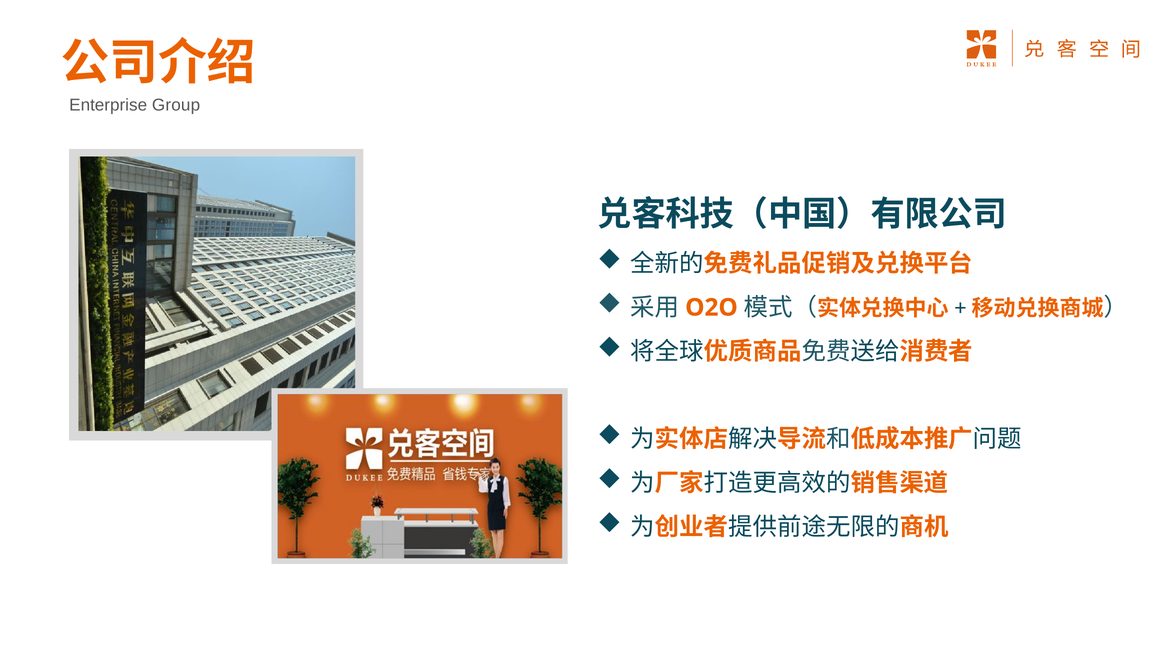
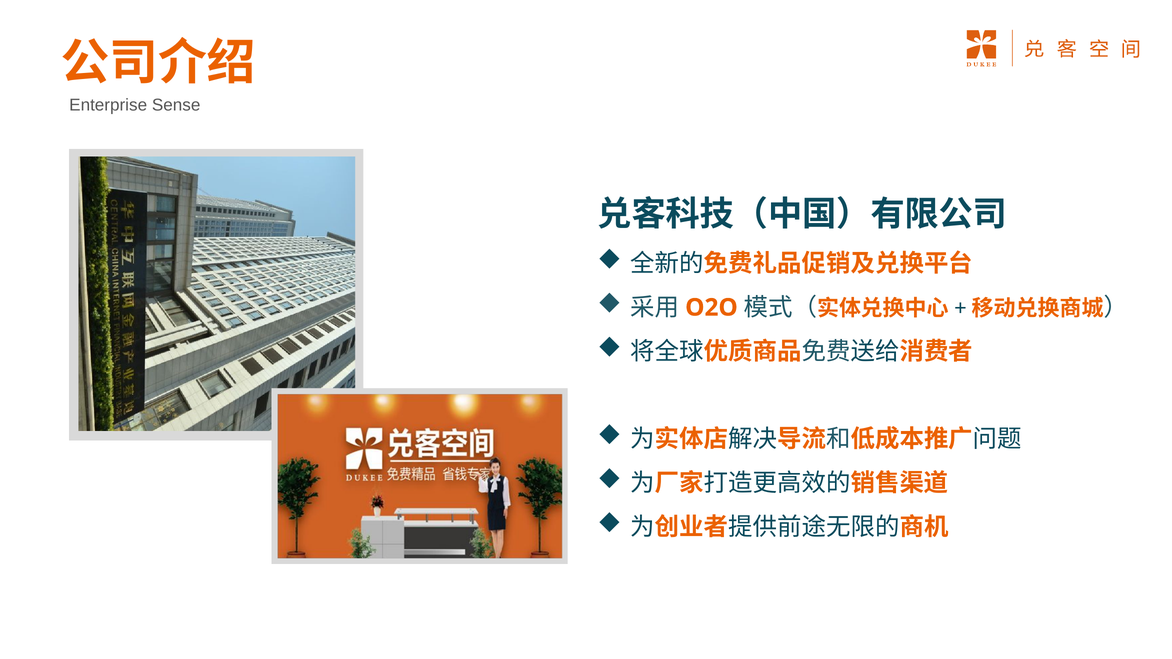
Group: Group -> Sense
